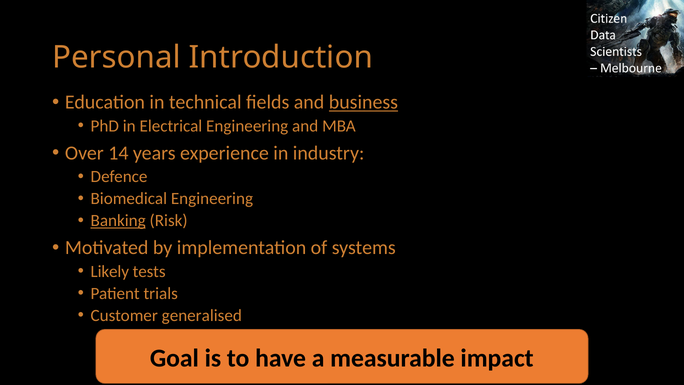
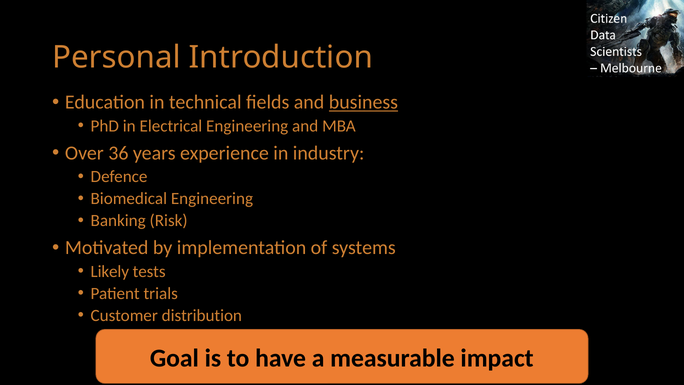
14: 14 -> 36
Banking underline: present -> none
generalised: generalised -> distribution
